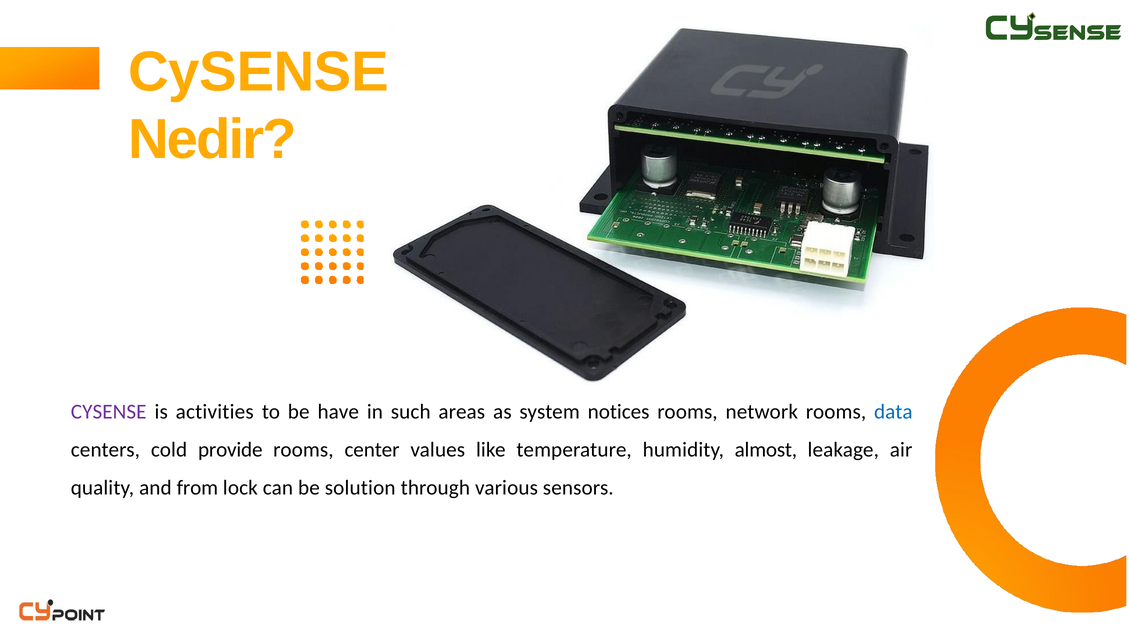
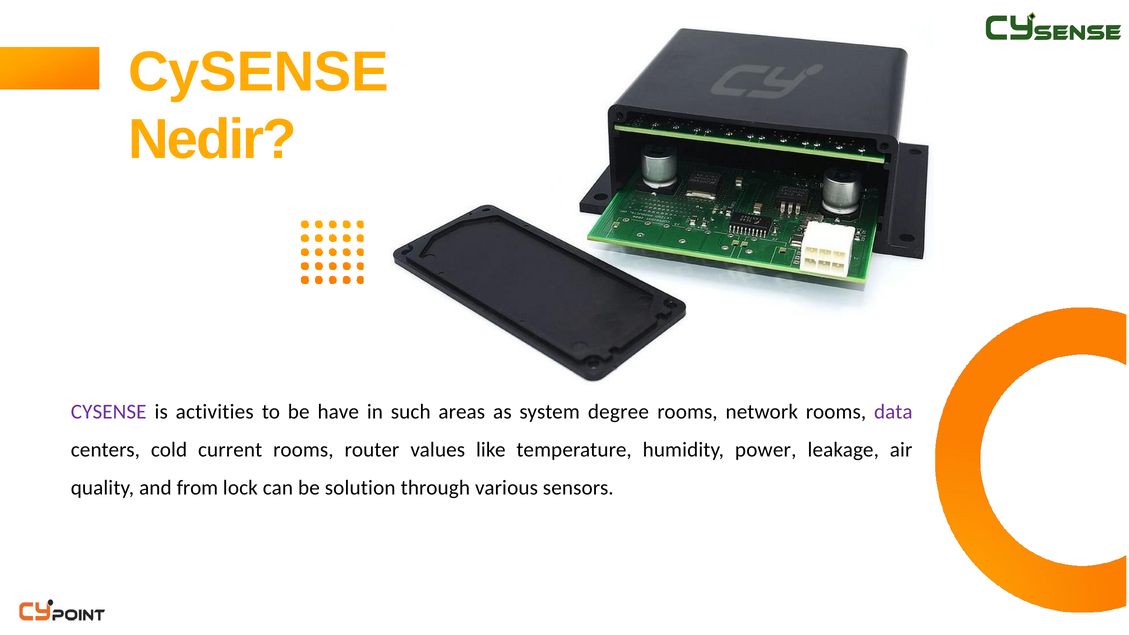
notices: notices -> degree
data colour: blue -> purple
provide: provide -> current
center: center -> router
almost: almost -> power
